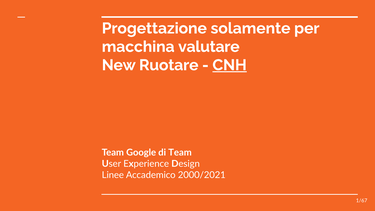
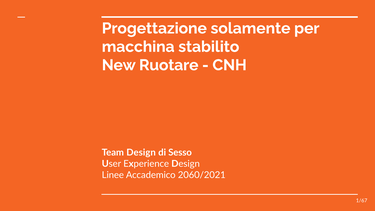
valutare: valutare -> stabilito
CNH underline: present -> none
Team Google: Google -> Design
di Team: Team -> Sesso
2000/2021: 2000/2021 -> 2060/2021
